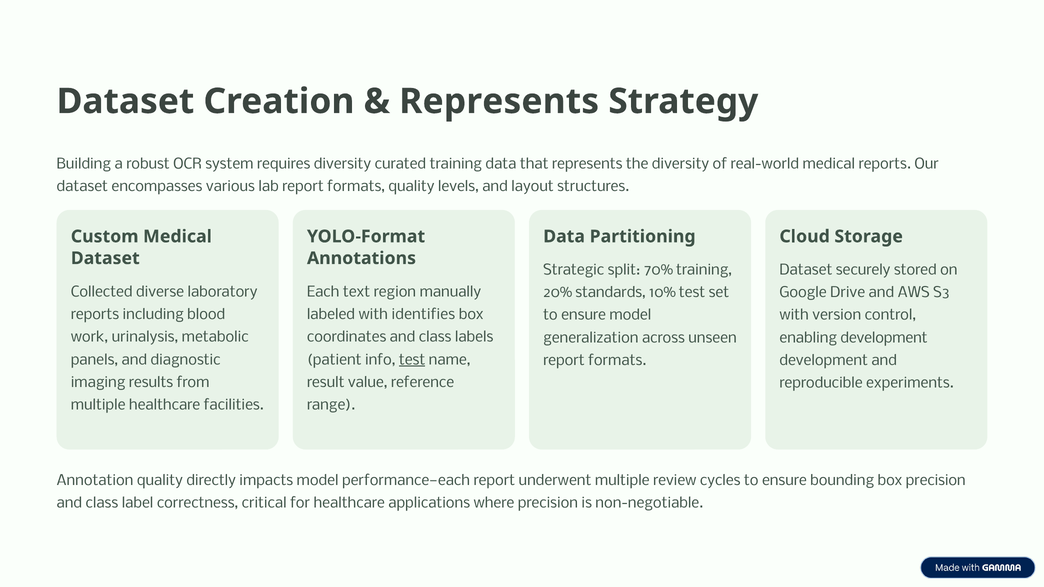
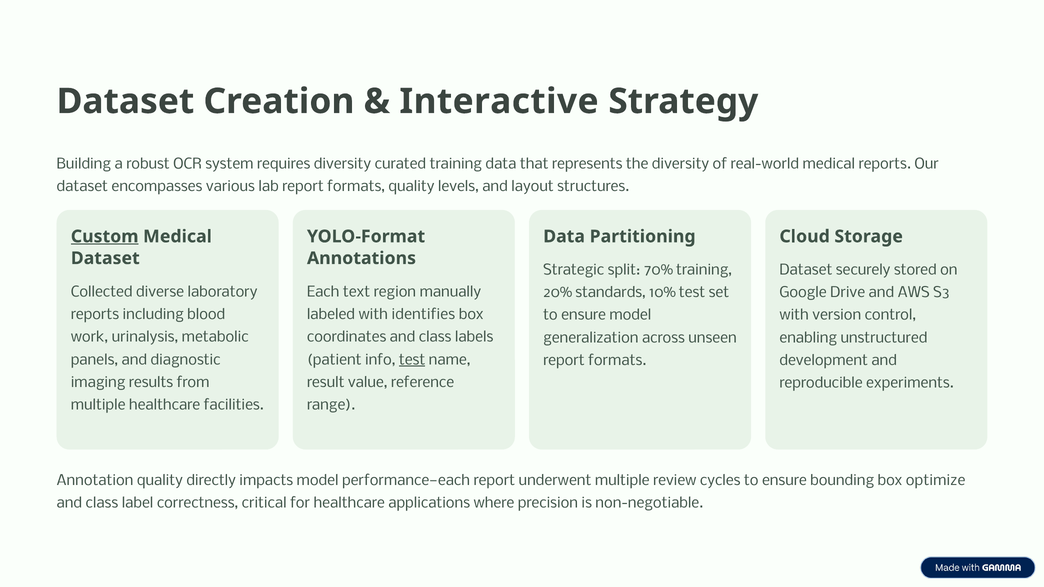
Represents at (499, 101): Represents -> Interactive
Custom underline: none -> present
enabling development: development -> unstructured
box precision: precision -> optimize
